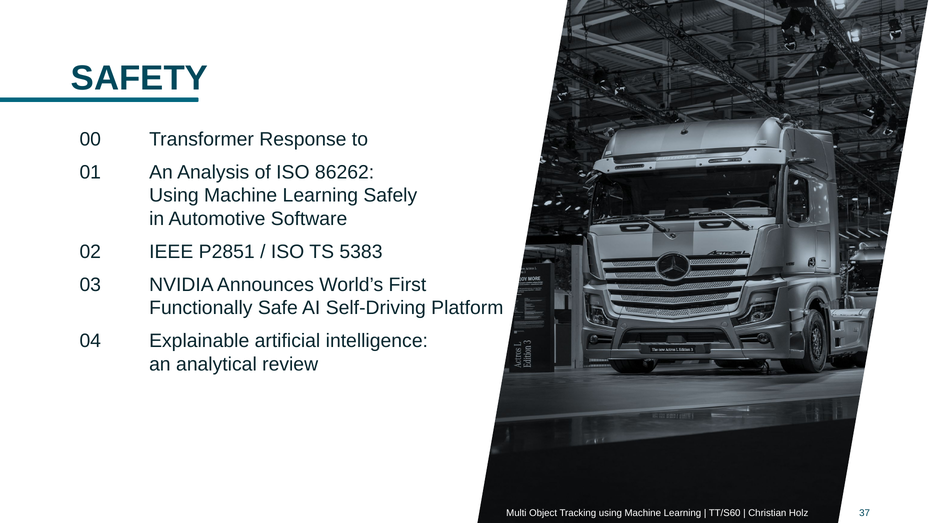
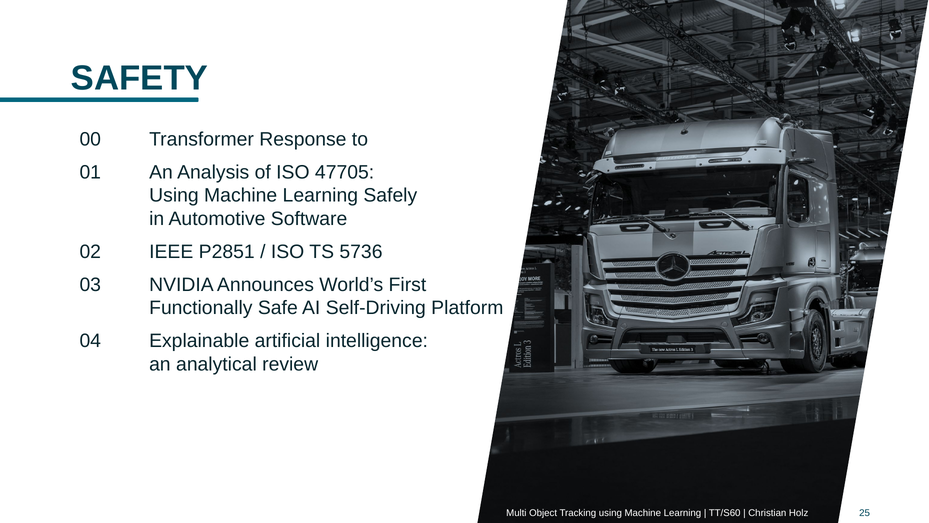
86262: 86262 -> 47705
5383: 5383 -> 5736
37: 37 -> 25
